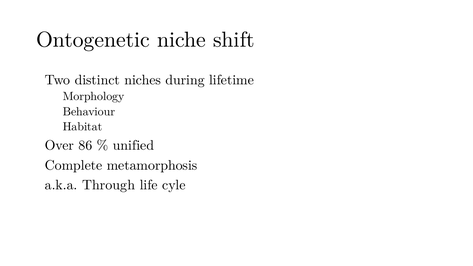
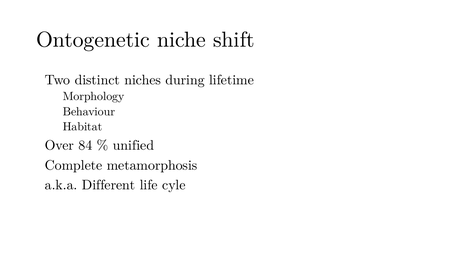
86: 86 -> 84
Through: Through -> Different
